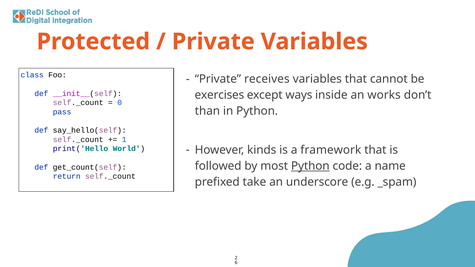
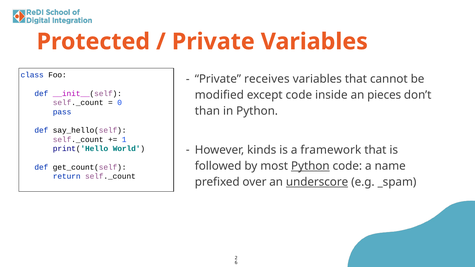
exercises: exercises -> modified
except ways: ways -> code
works: works -> pieces
take: take -> over
underscore underline: none -> present
